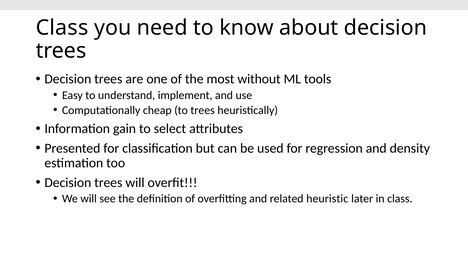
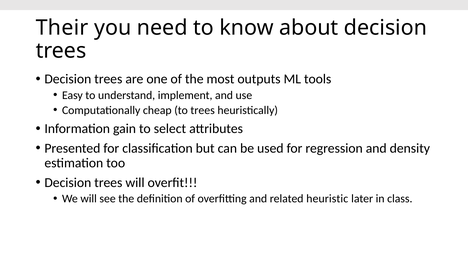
Class at (62, 28): Class -> Their
without: without -> outputs
